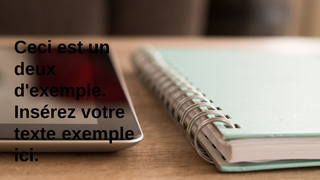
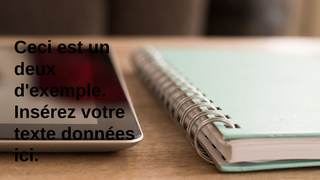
exemple: exemple -> données
